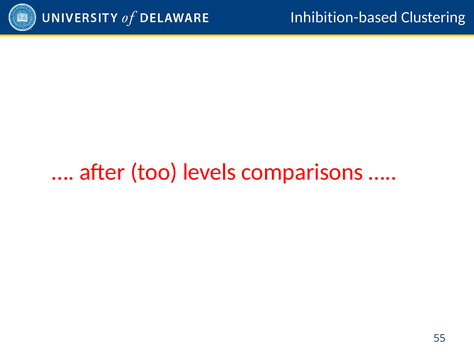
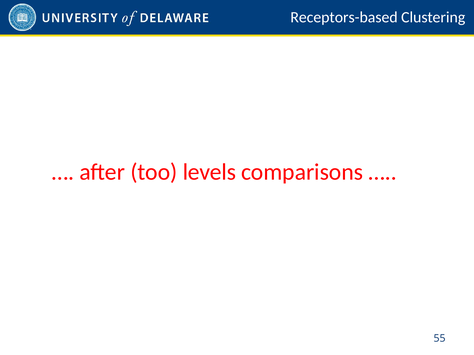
Inhibition-based: Inhibition-based -> Receptors-based
